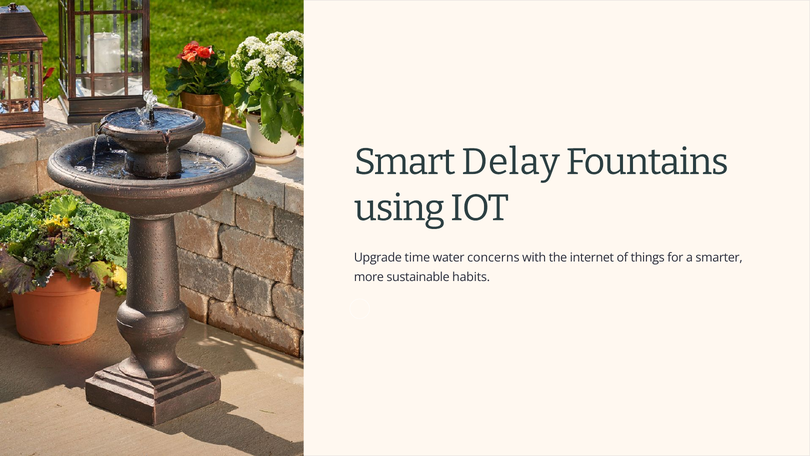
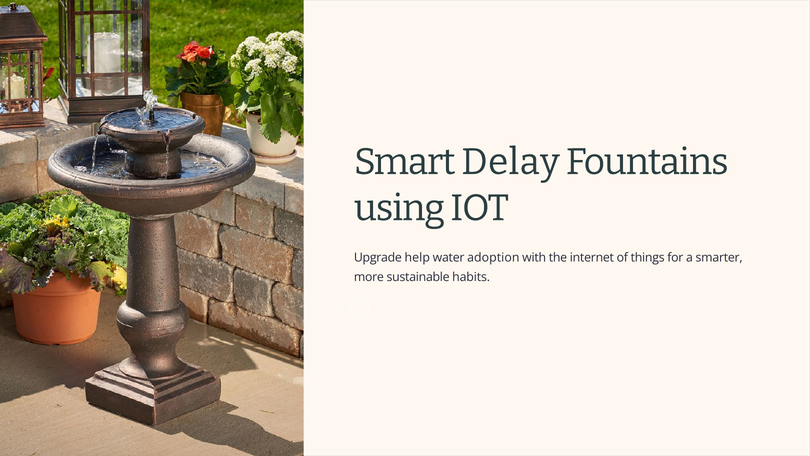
time: time -> help
concerns: concerns -> adoption
